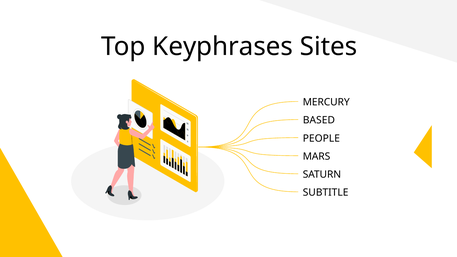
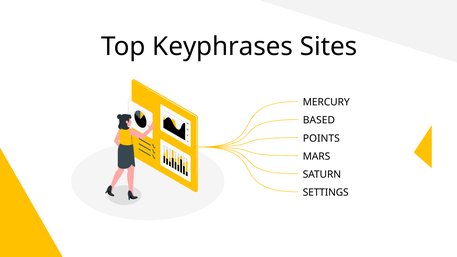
PEOPLE: PEOPLE -> POINTS
SUBTITLE: SUBTITLE -> SETTINGS
